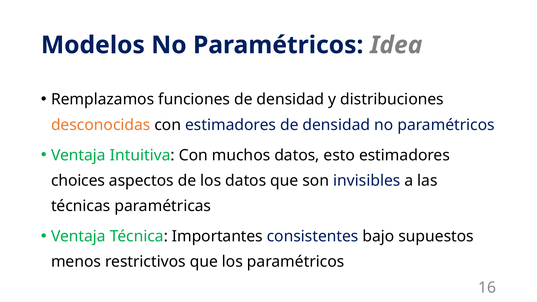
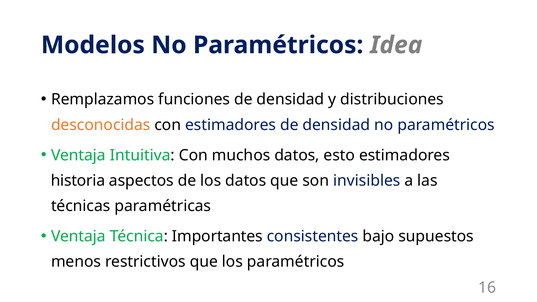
choices: choices -> historia
